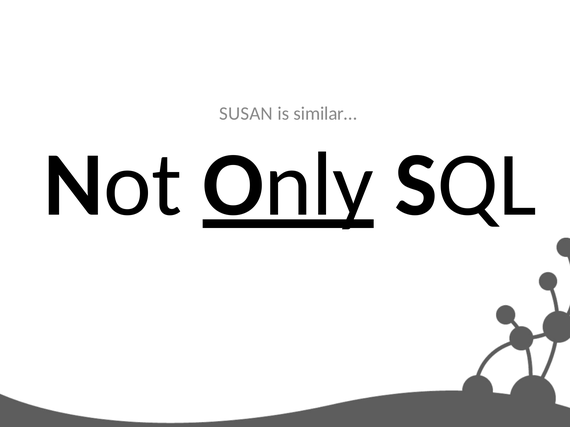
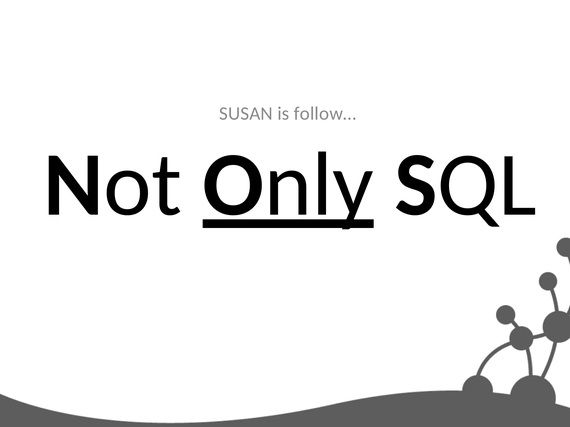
similar…: similar… -> follow…
